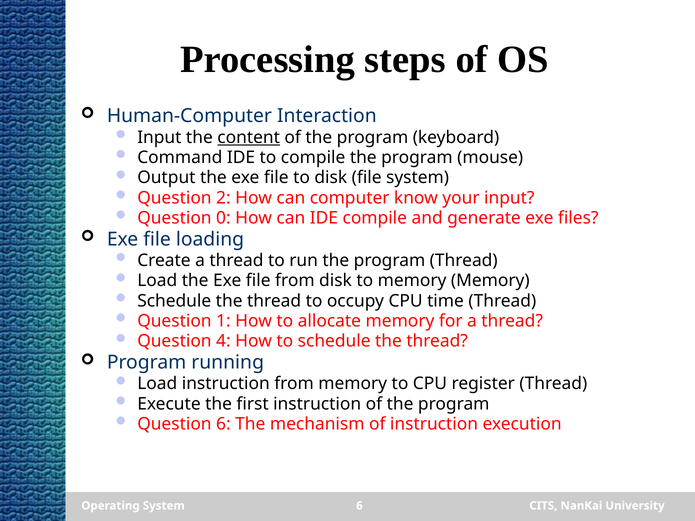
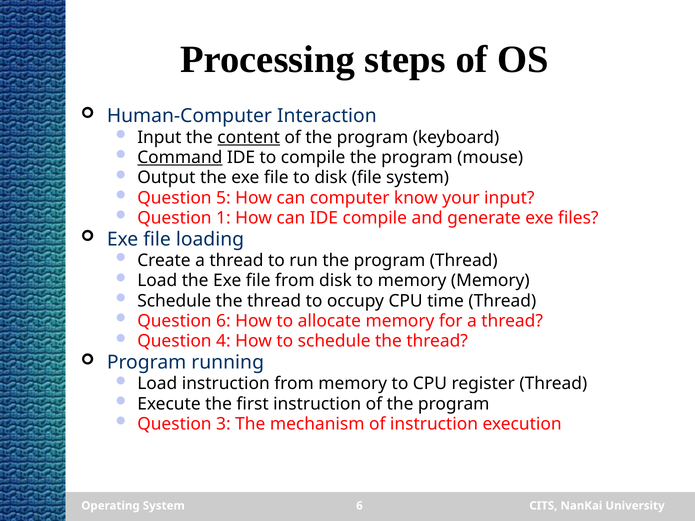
Command underline: none -> present
2: 2 -> 5
0: 0 -> 1
Question 1: 1 -> 6
Question 6: 6 -> 3
